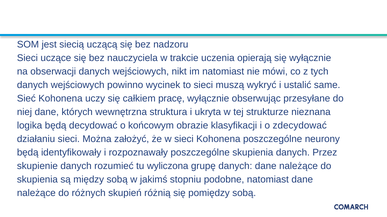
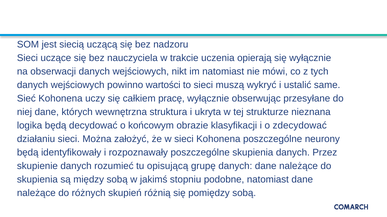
wycinek: wycinek -> wartości
wyliczona: wyliczona -> opisującą
